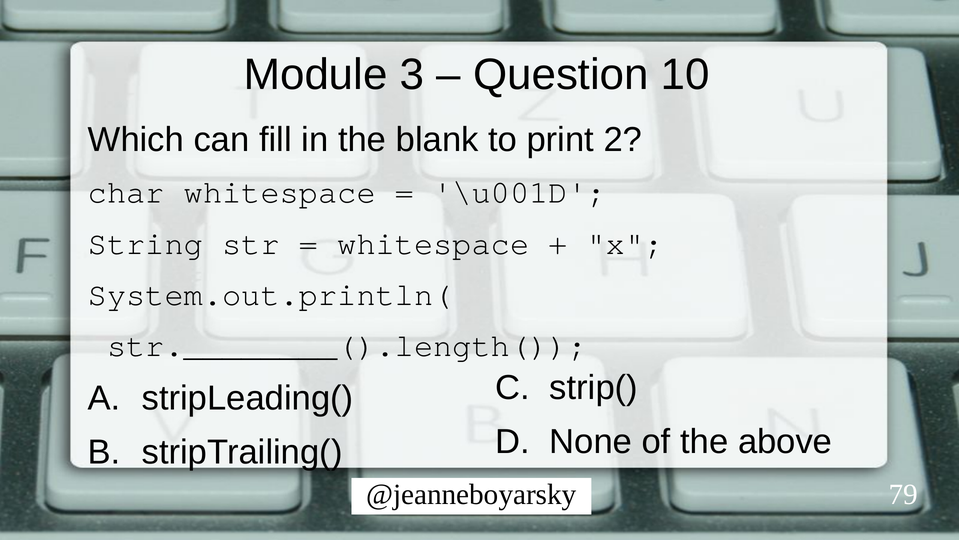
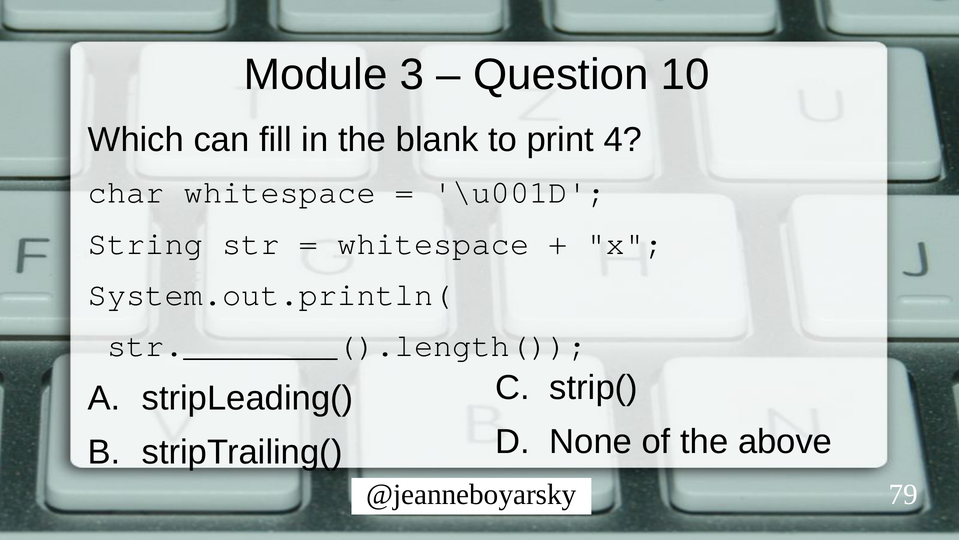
2: 2 -> 4
